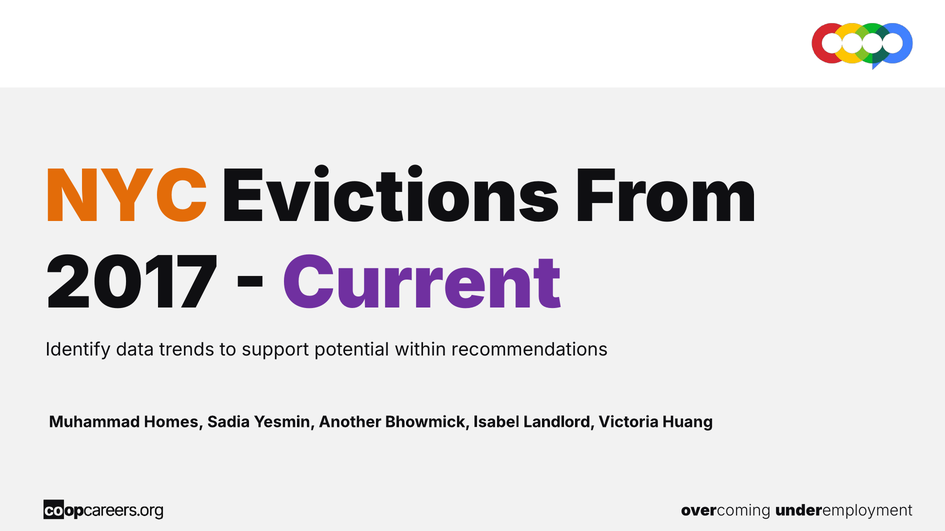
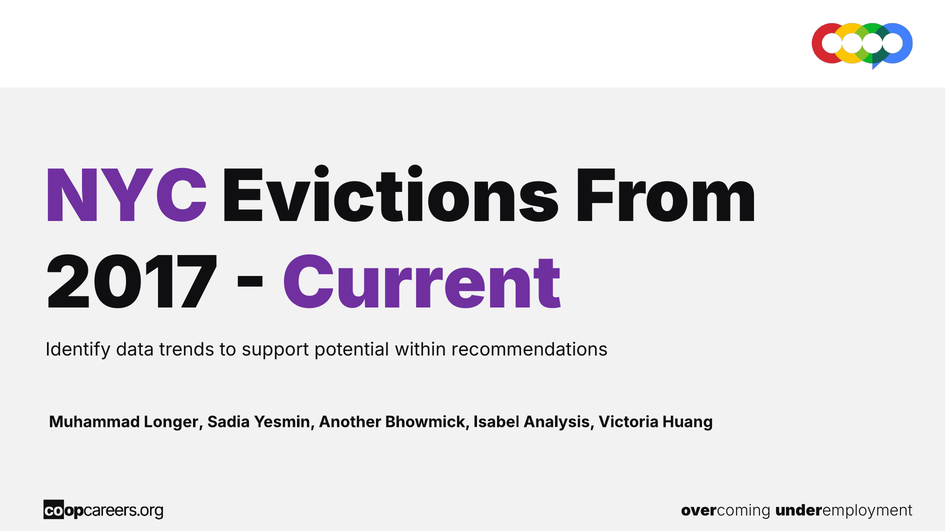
NYC colour: orange -> purple
Homes: Homes -> Longer
Landlord: Landlord -> Analysis
